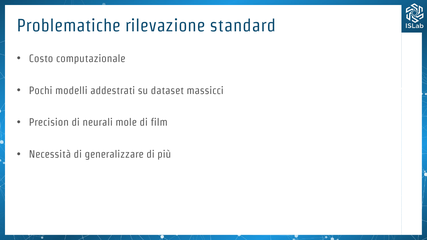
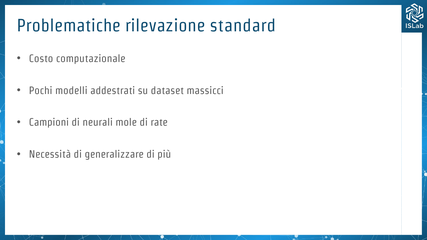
Precision: Precision -> Campioni
film: film -> rate
